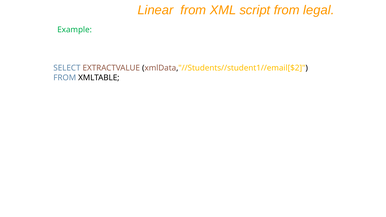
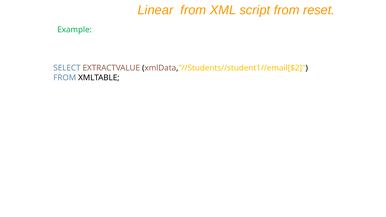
legal: legal -> reset
